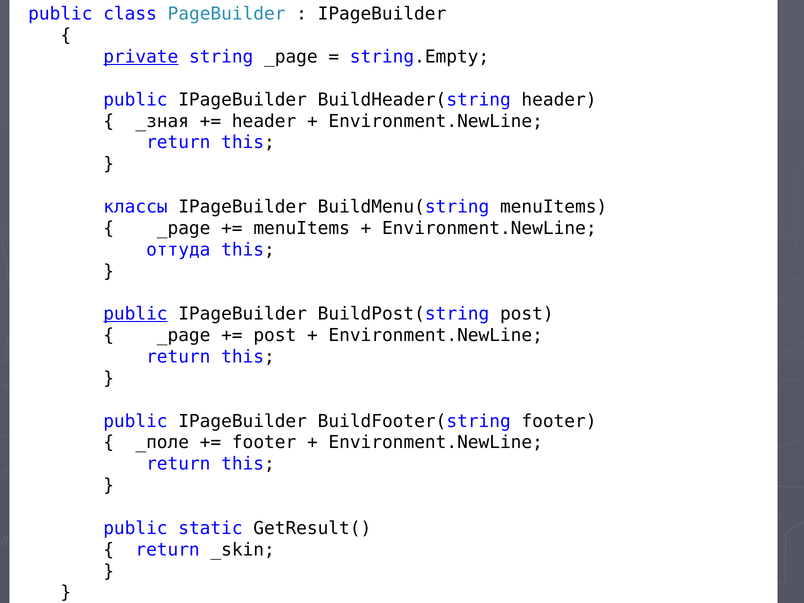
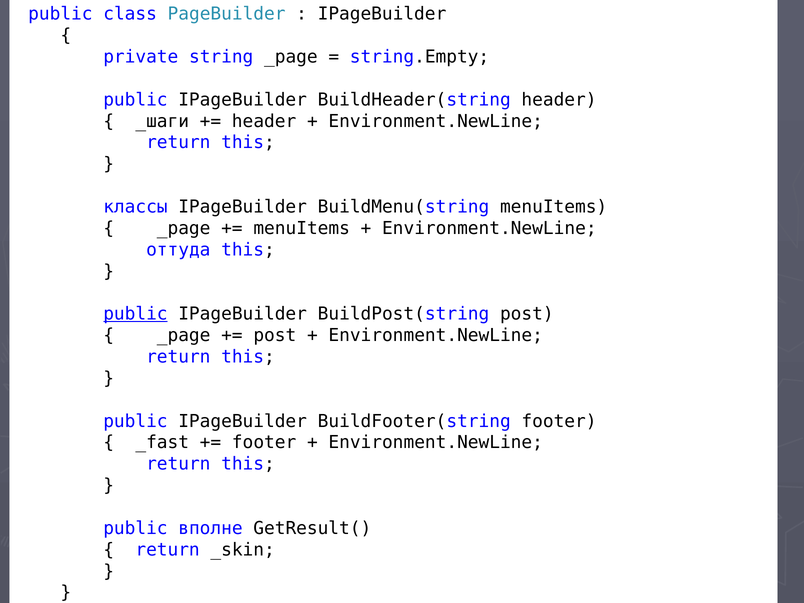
private underline: present -> none
_зная: _зная -> _шаги
_поле: _поле -> _fast
static: static -> вполне
